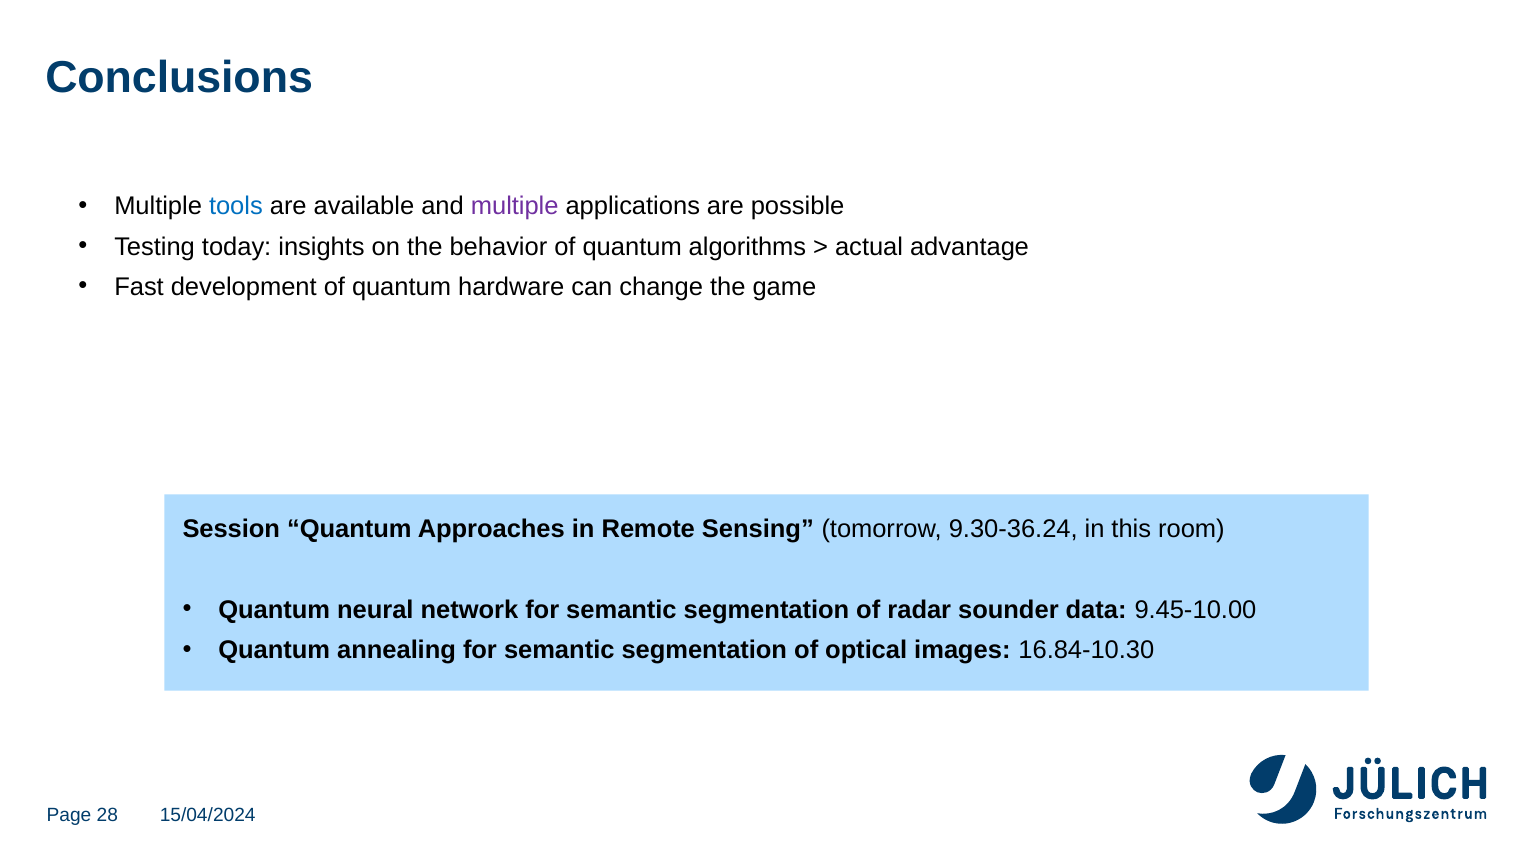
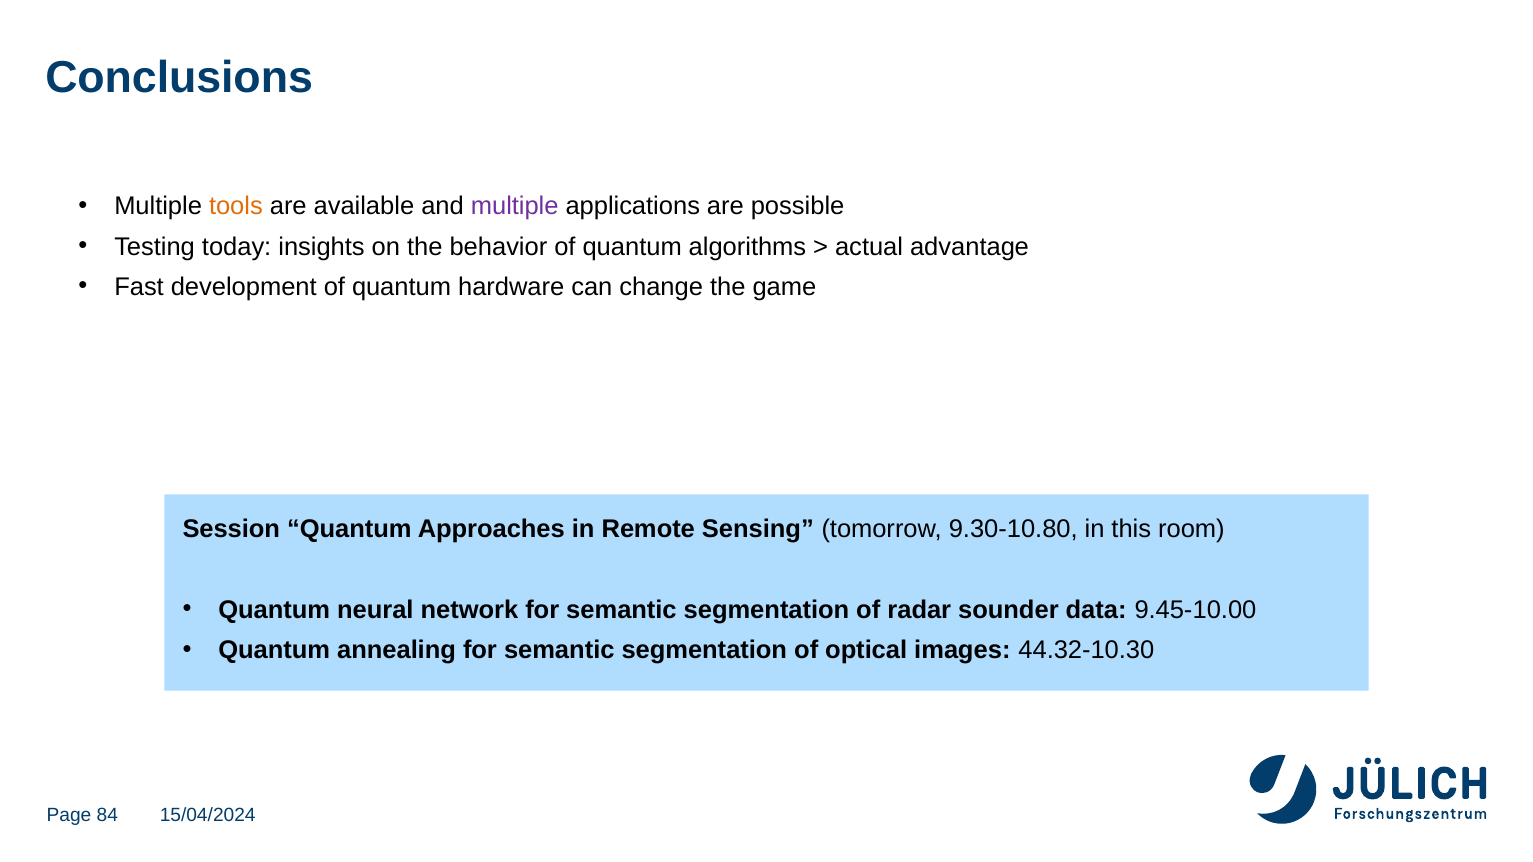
tools colour: blue -> orange
9.30-36.24: 9.30-36.24 -> 9.30-10.80
16.84-10.30: 16.84-10.30 -> 44.32-10.30
28: 28 -> 84
